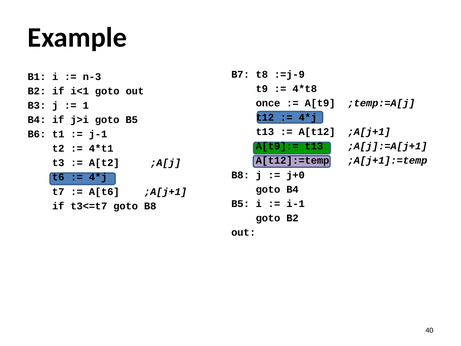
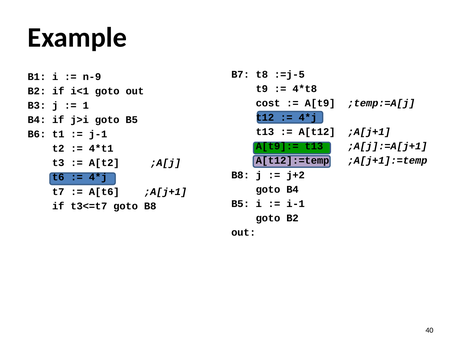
:=j-9: :=j-9 -> :=j-5
n-3: n-3 -> n-9
once: once -> cost
j+0: j+0 -> j+2
